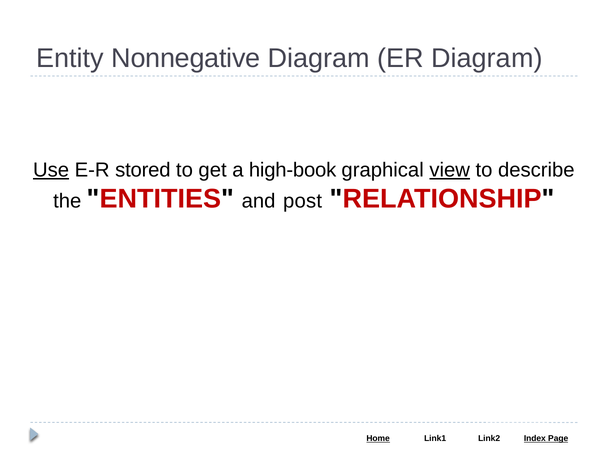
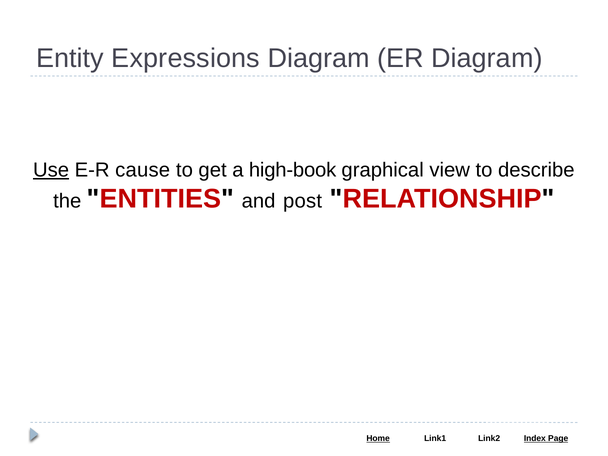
Nonnegative: Nonnegative -> Expressions
stored: stored -> cause
view underline: present -> none
